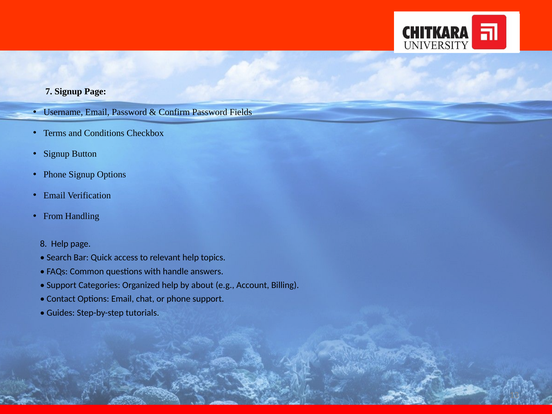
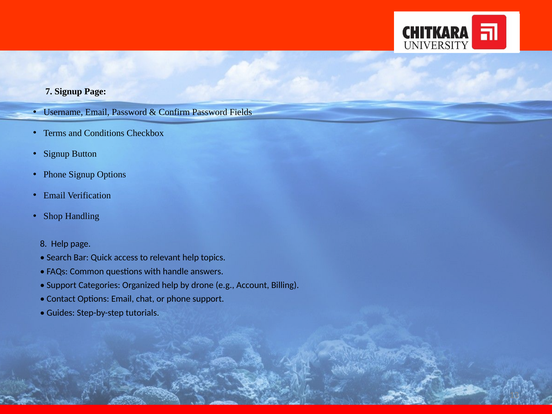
From: From -> Shop
about: about -> drone
